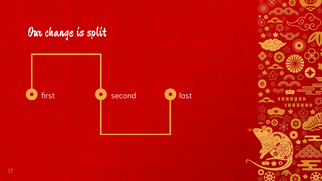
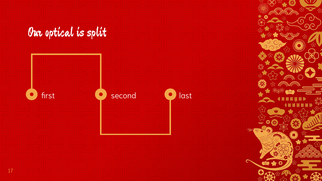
change: change -> optical
